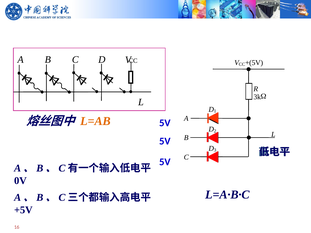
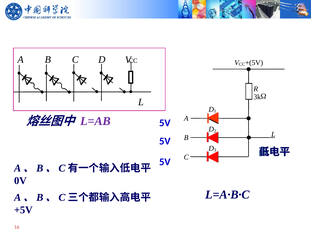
L=AB colour: orange -> purple
